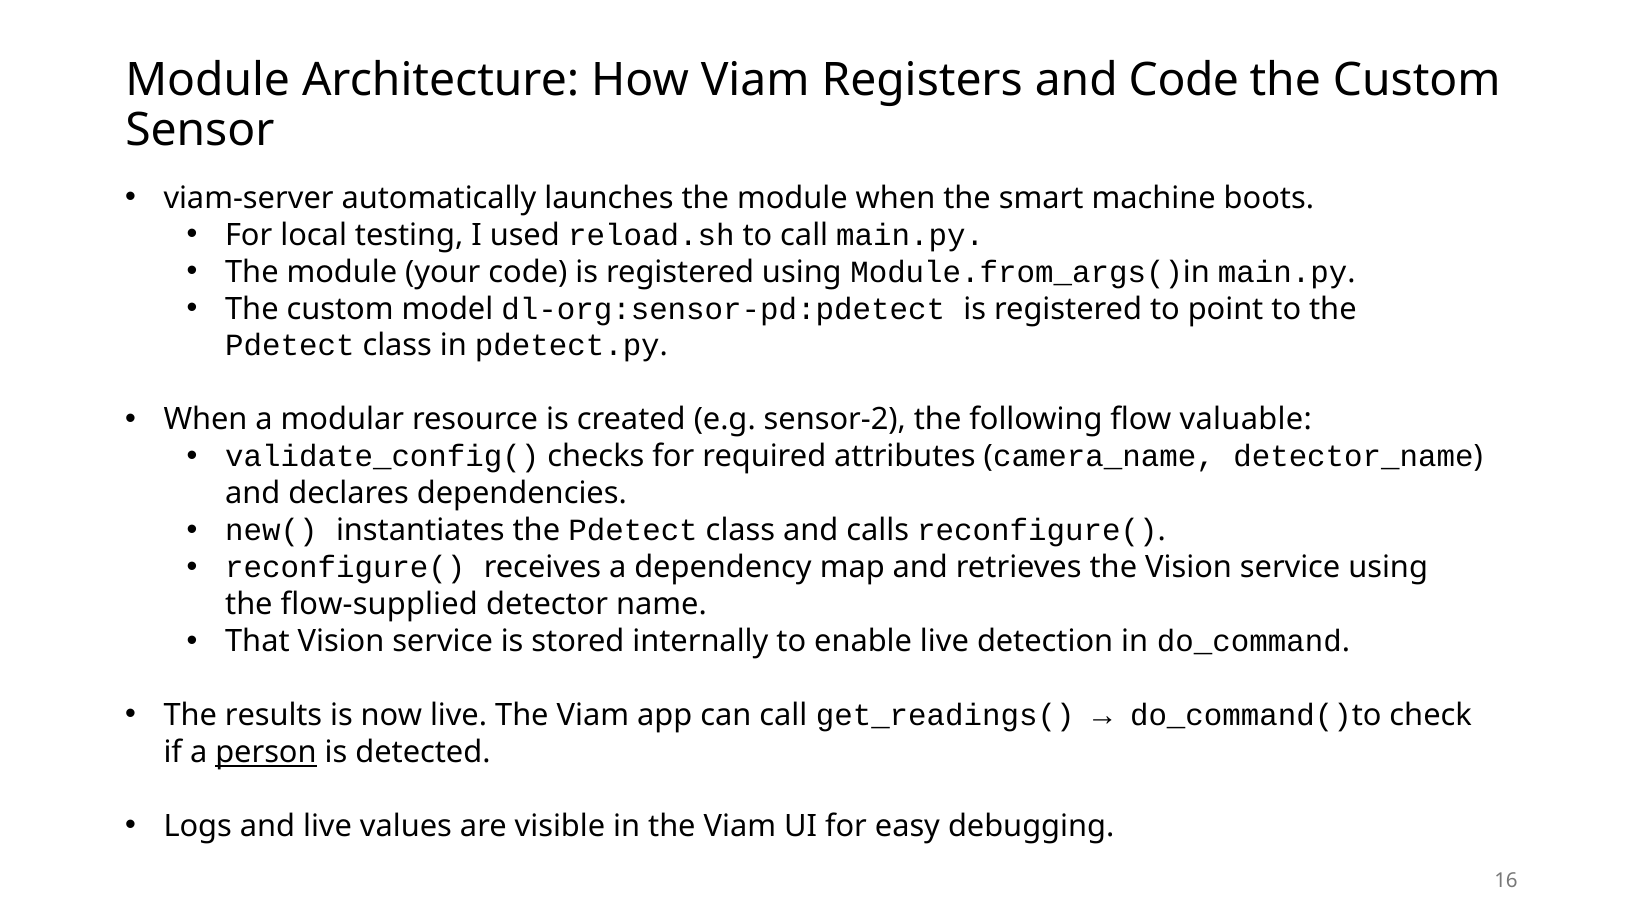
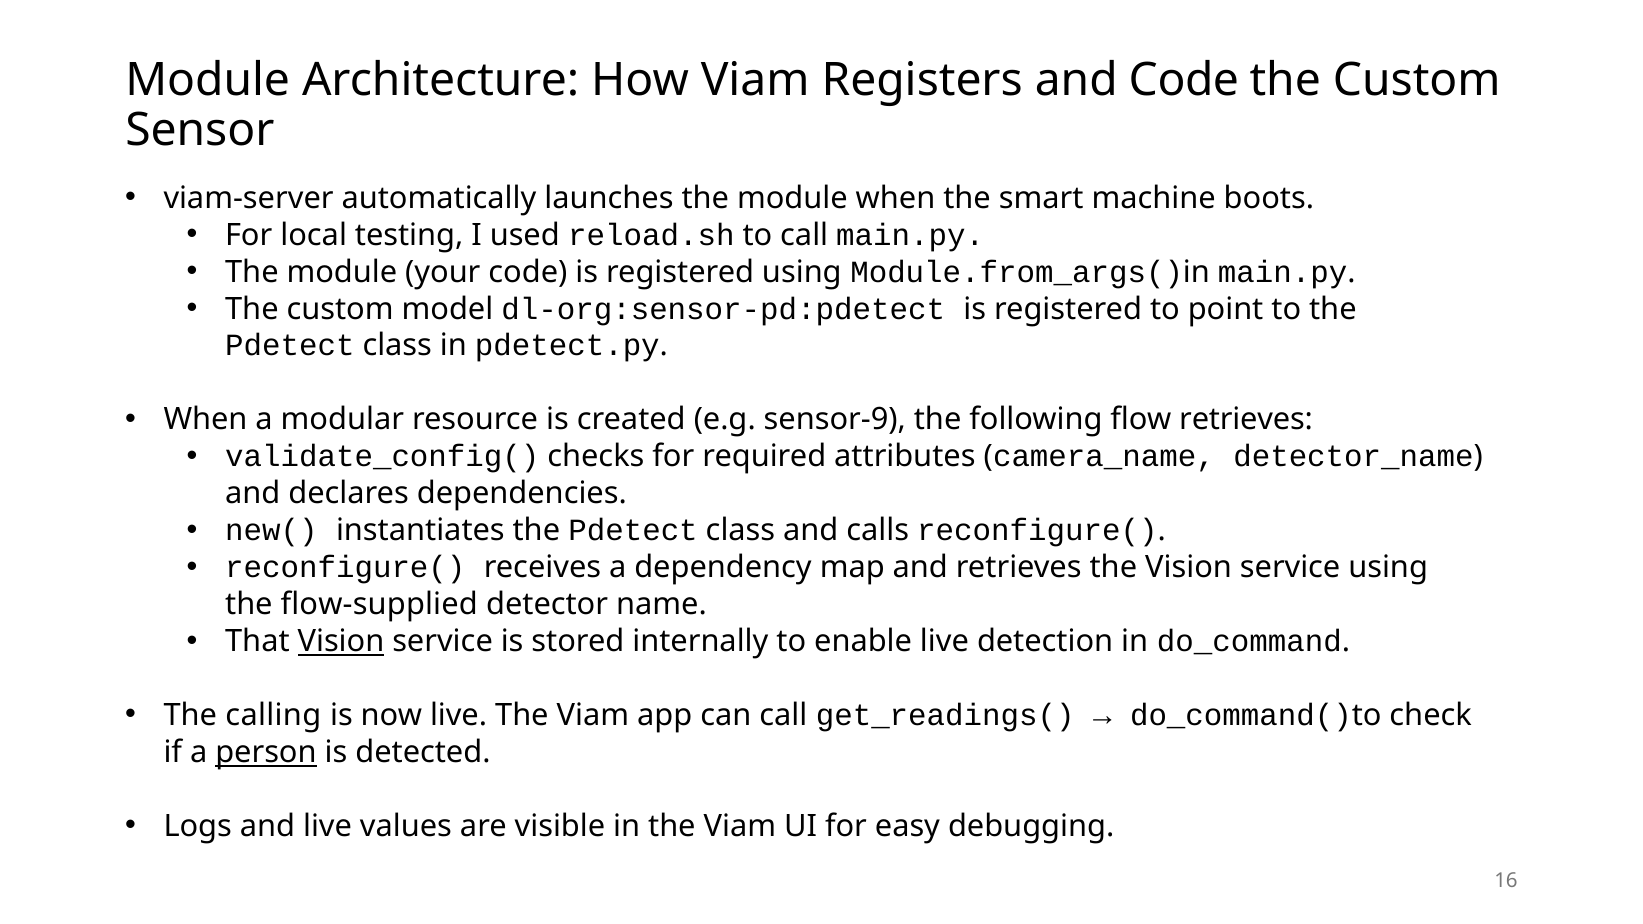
sensor-2: sensor-2 -> sensor-9
flow valuable: valuable -> retrieves
Vision at (341, 642) underline: none -> present
results: results -> calling
